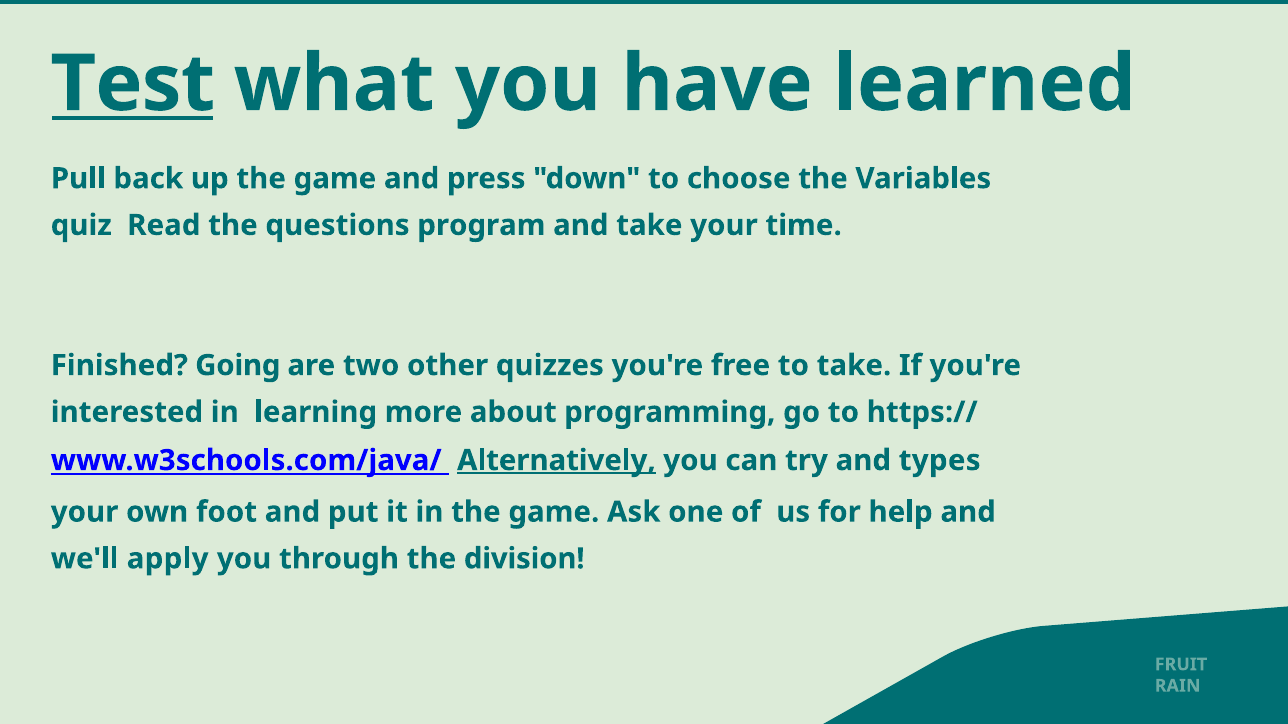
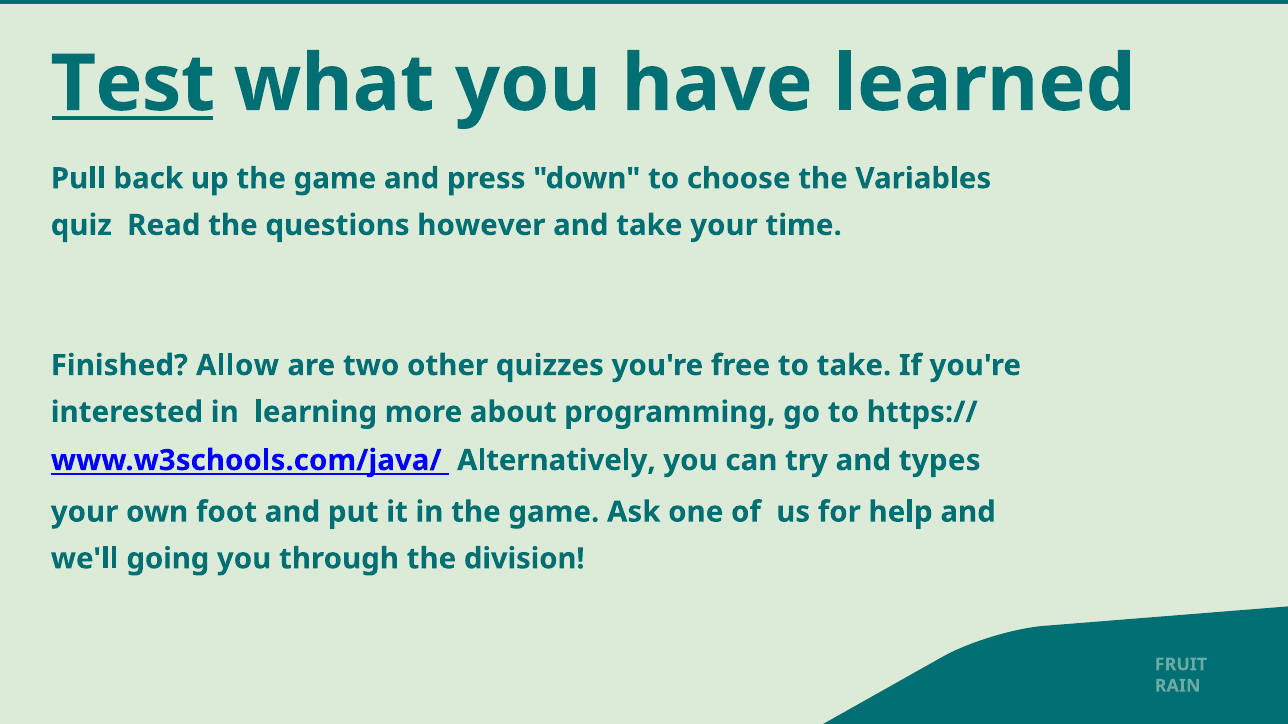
program: program -> however
Going: Going -> Allow
Alternatively underline: present -> none
apply: apply -> going
